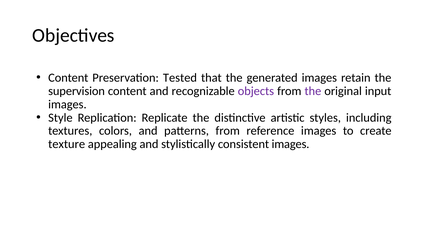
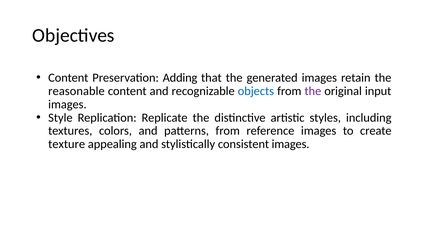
Tested: Tested -> Adding
supervision: supervision -> reasonable
objects colour: purple -> blue
